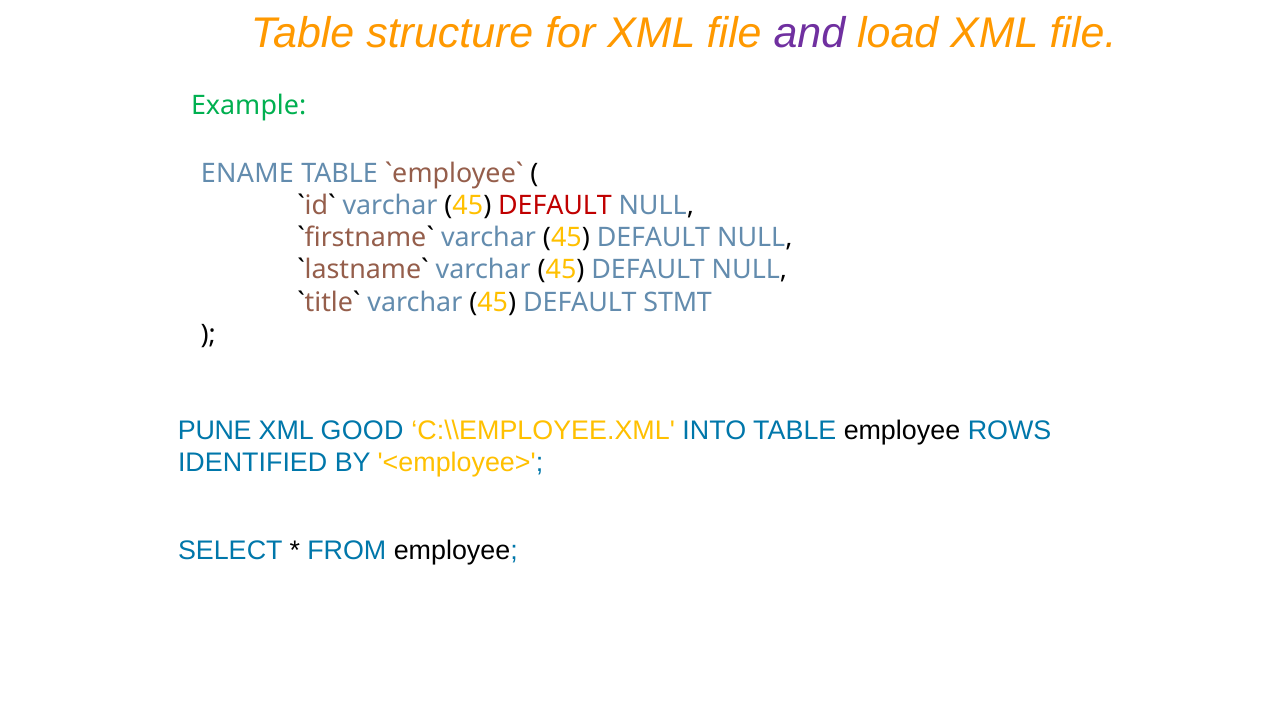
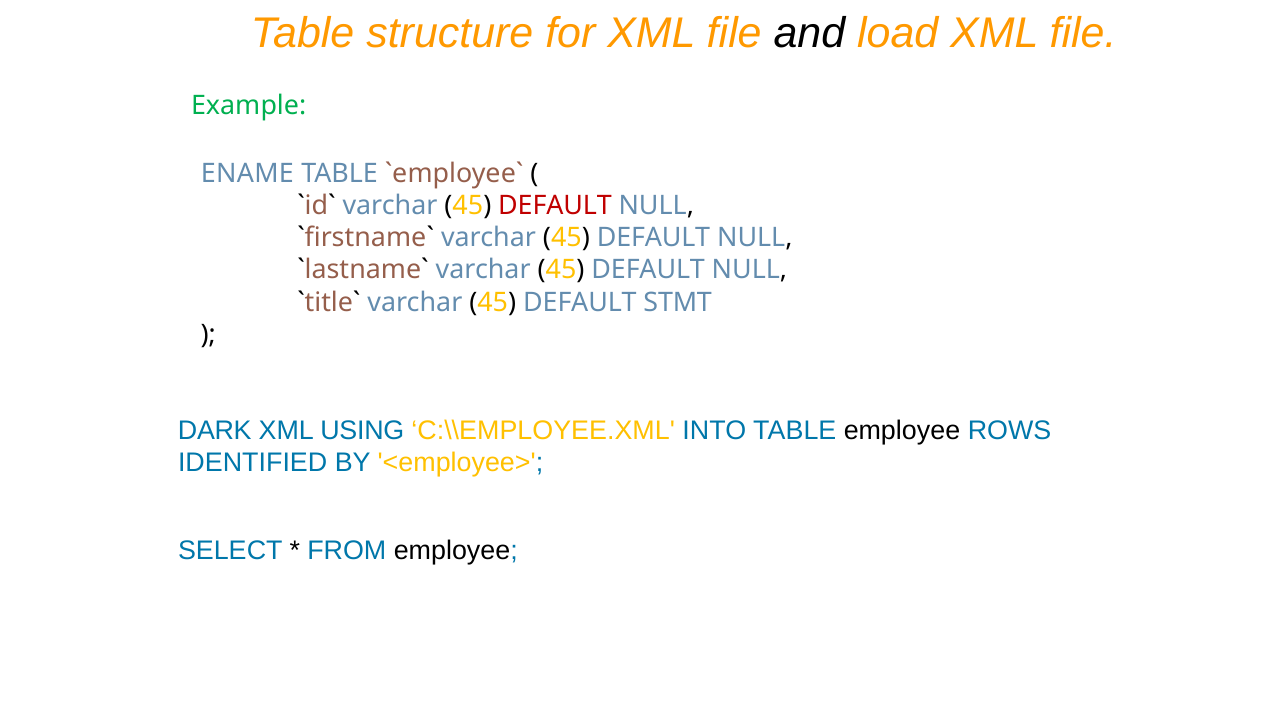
and colour: purple -> black
PUNE: PUNE -> DARK
GOOD: GOOD -> USING
